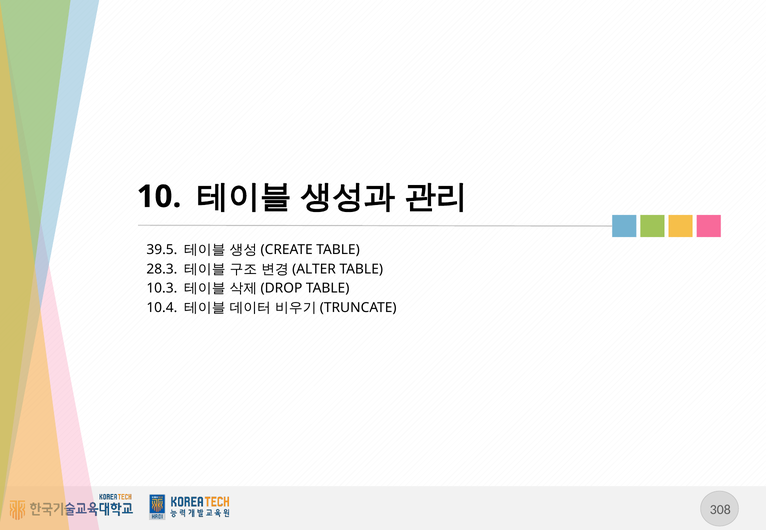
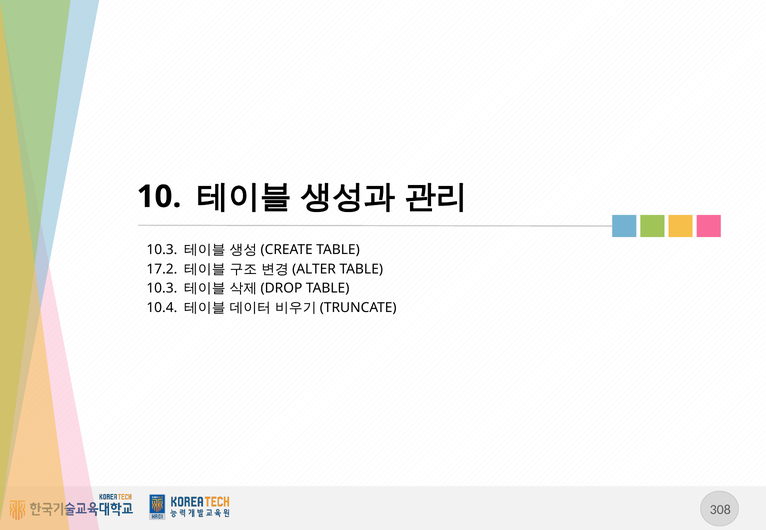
39.5 at (162, 250): 39.5 -> 10.3
28.3: 28.3 -> 17.2
